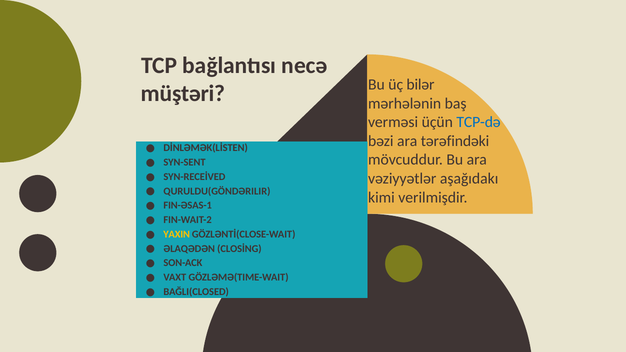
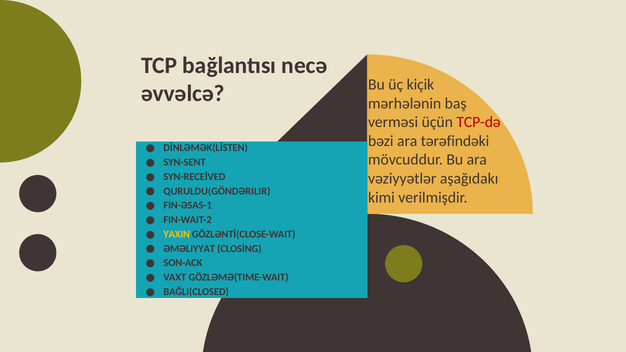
bilər: bilər -> kiçik
müştəri: müştəri -> əvvəlcə
TCP-də colour: blue -> red
ƏLAQƏDƏN: ƏLAQƏDƏN -> ƏMƏLIYYAT
